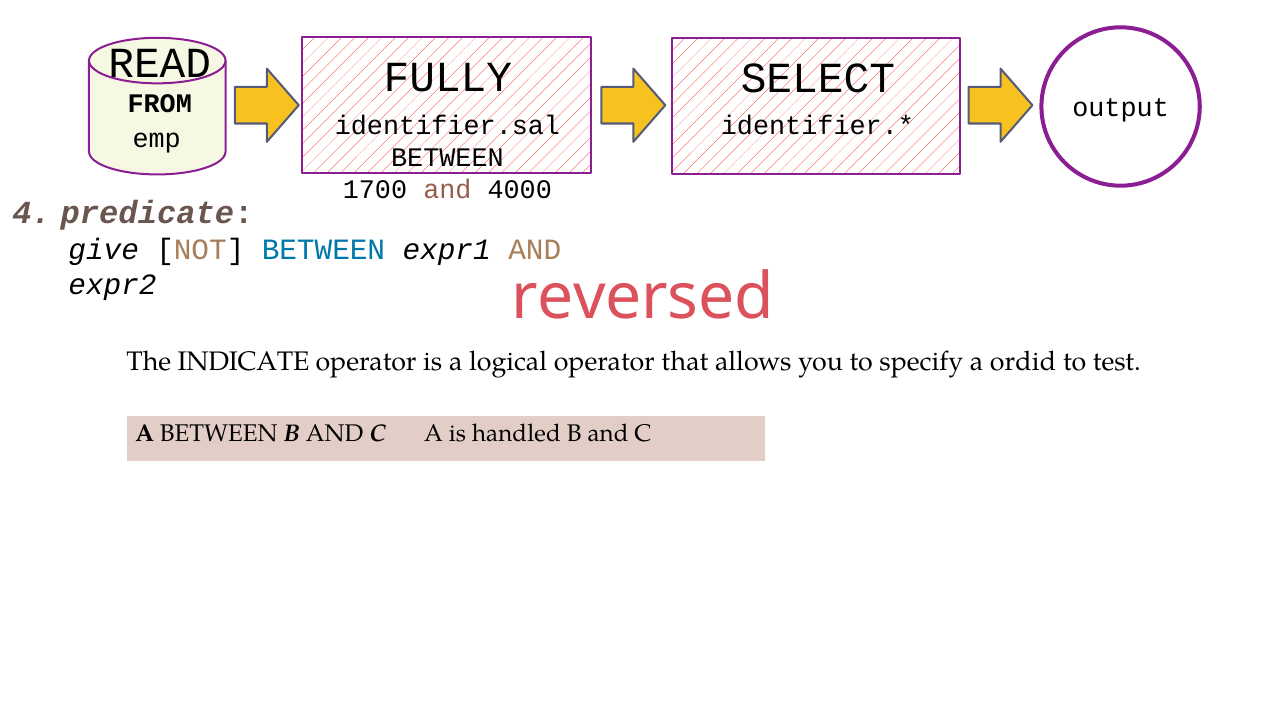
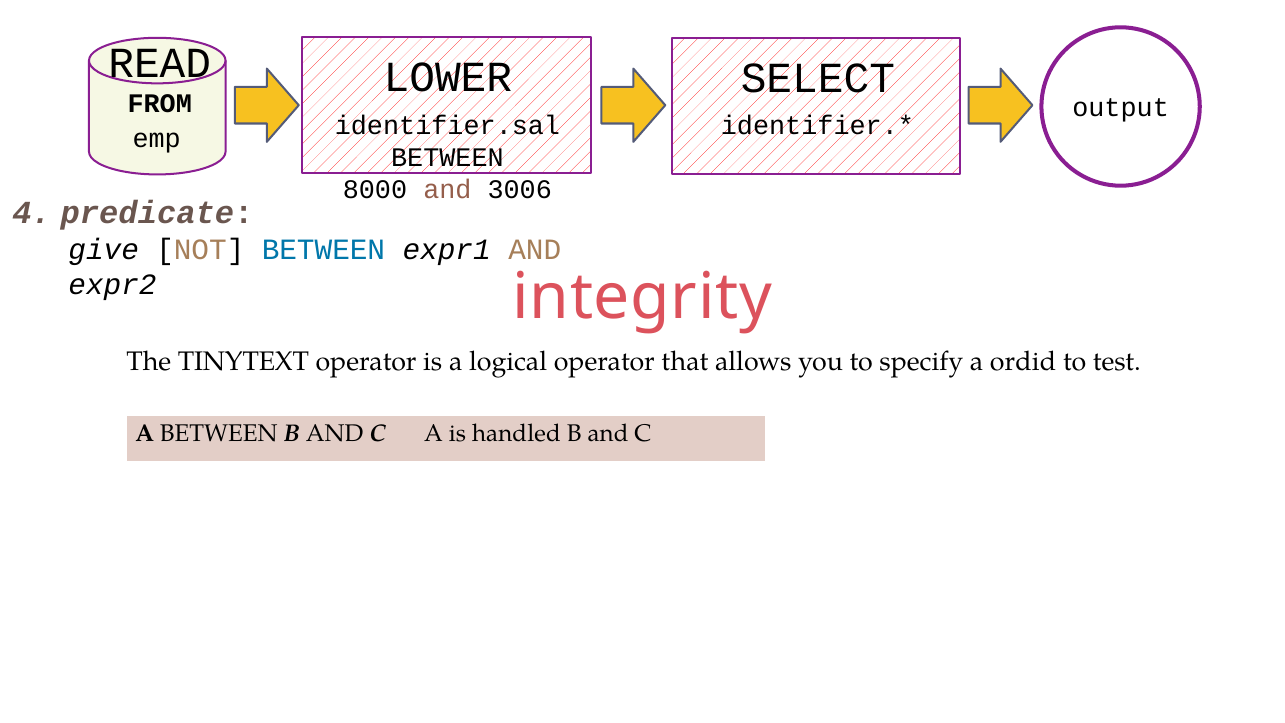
FULLY: FULLY -> LOWER
1700: 1700 -> 8000
4000: 4000 -> 3006
reversed: reversed -> integrity
INDICATE: INDICATE -> TINYTEXT
